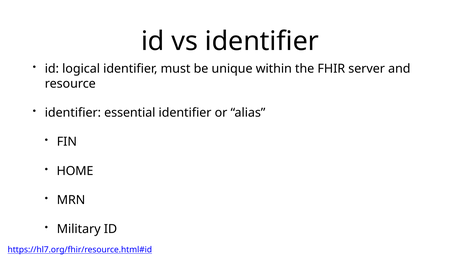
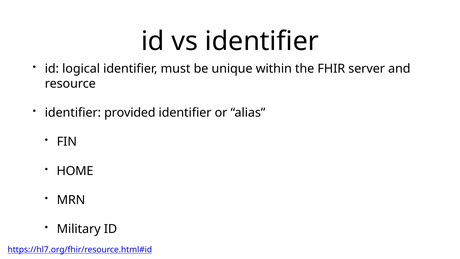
essential: essential -> provided
